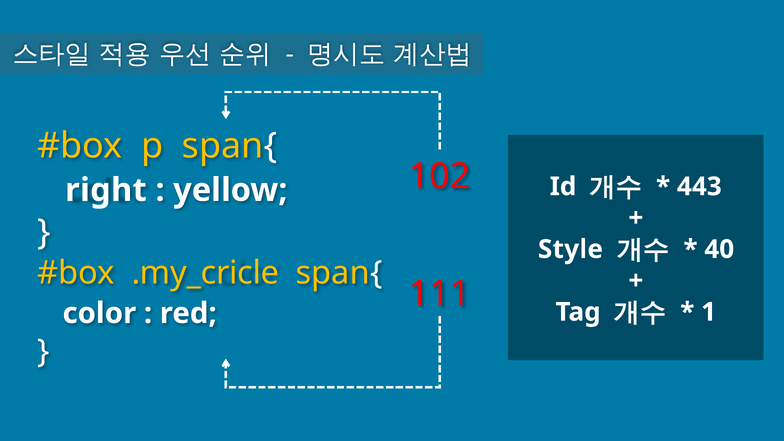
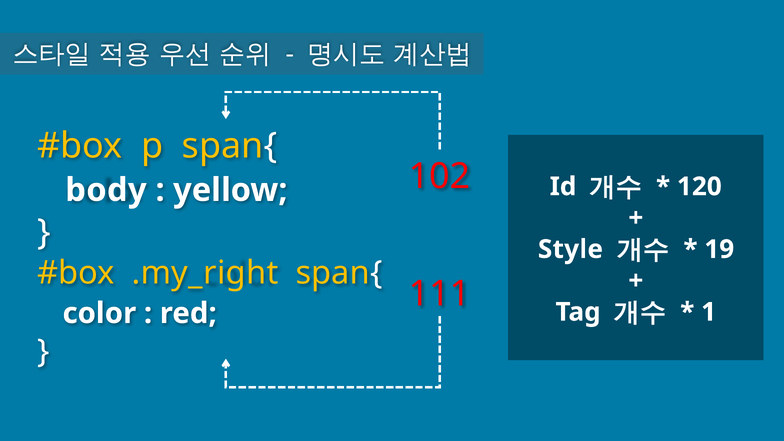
443: 443 -> 120
right: right -> body
40: 40 -> 19
.my_cricle: .my_cricle -> .my_right
